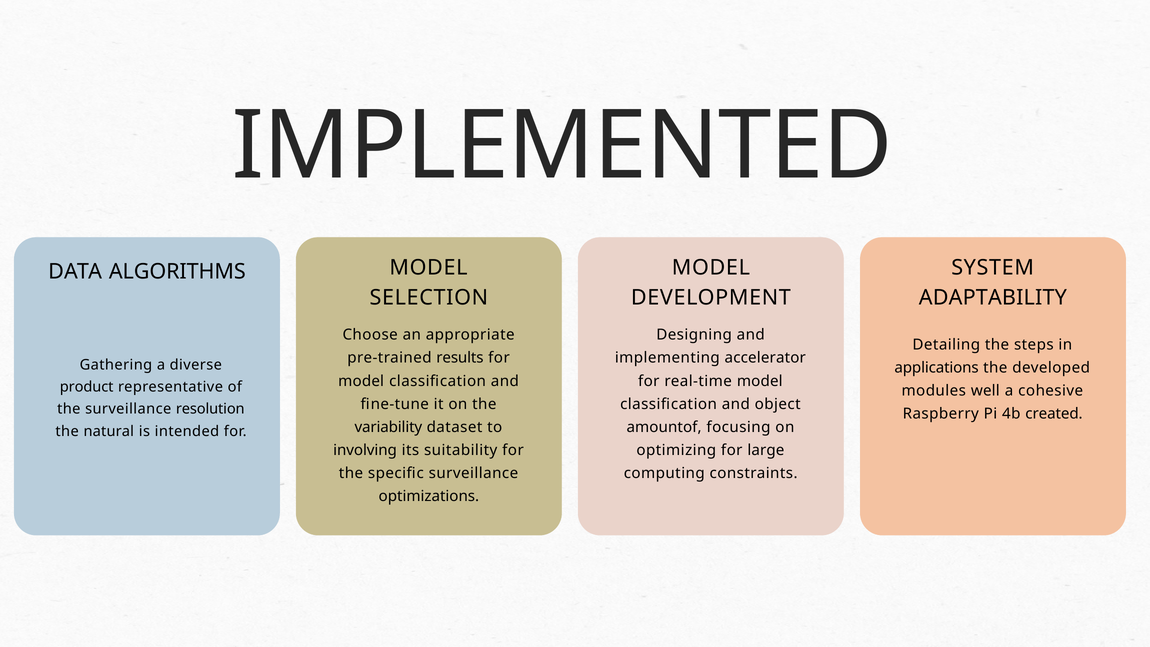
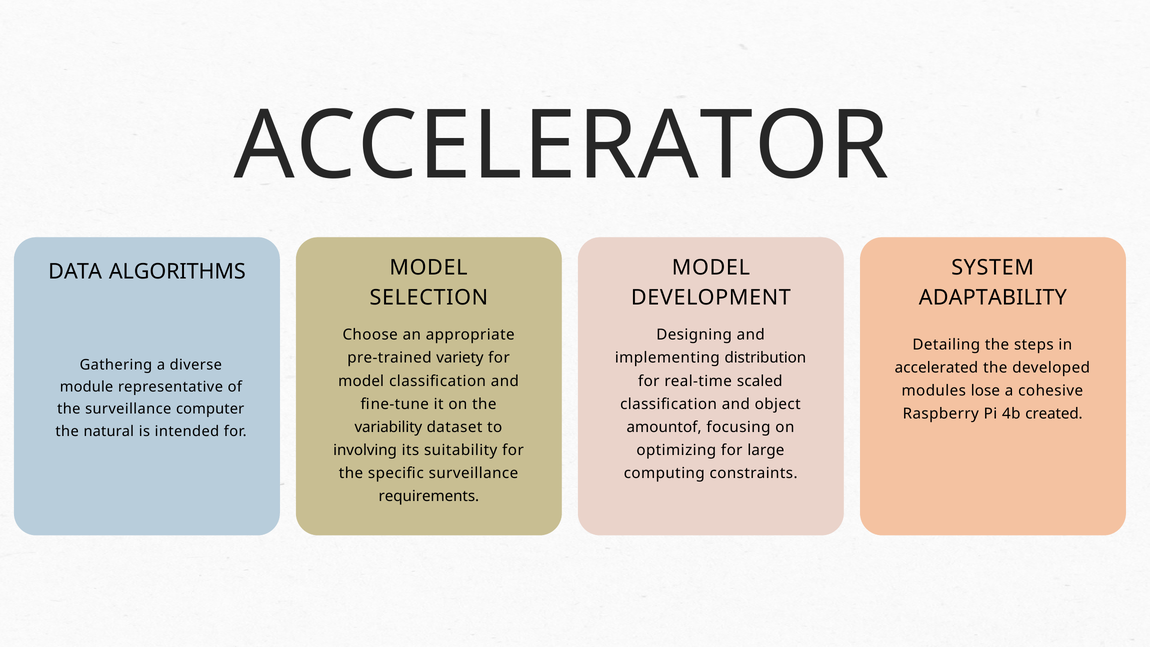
IMPLEMENTED: IMPLEMENTED -> ACCELERATOR
results: results -> variety
accelerator: accelerator -> distribution
applications: applications -> accelerated
real-time model: model -> scaled
product: product -> module
well: well -> lose
resolution: resolution -> computer
optimizations: optimizations -> requirements
